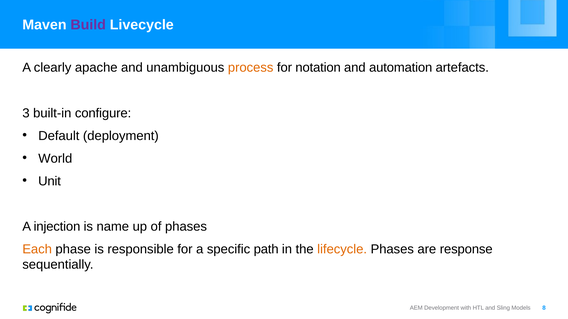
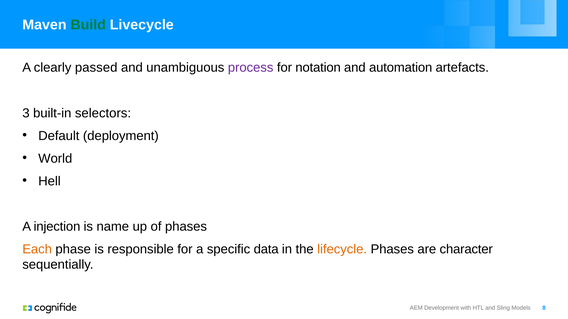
Build colour: purple -> green
apache: apache -> passed
process colour: orange -> purple
configure: configure -> selectors
Unit: Unit -> Hell
path: path -> data
response: response -> character
